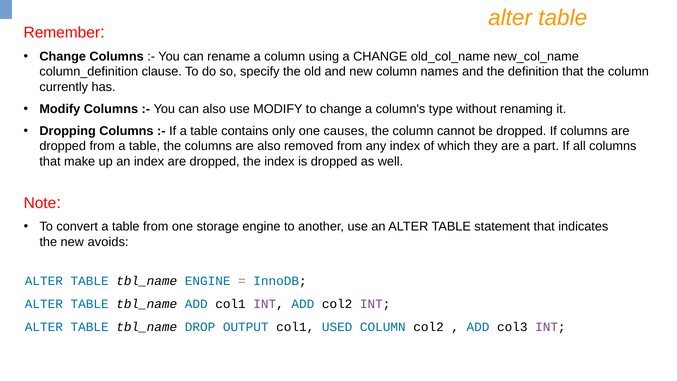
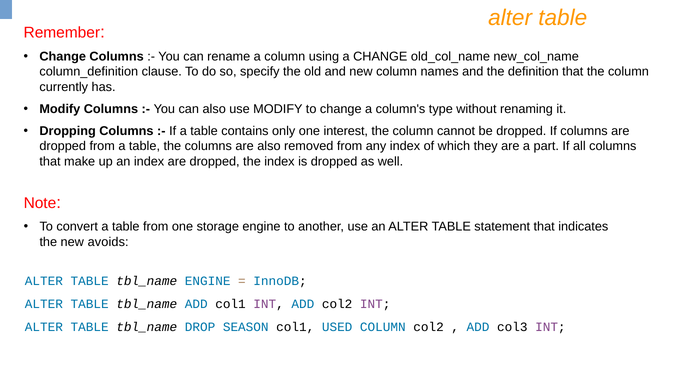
causes: causes -> interest
OUTPUT: OUTPUT -> SEASON
